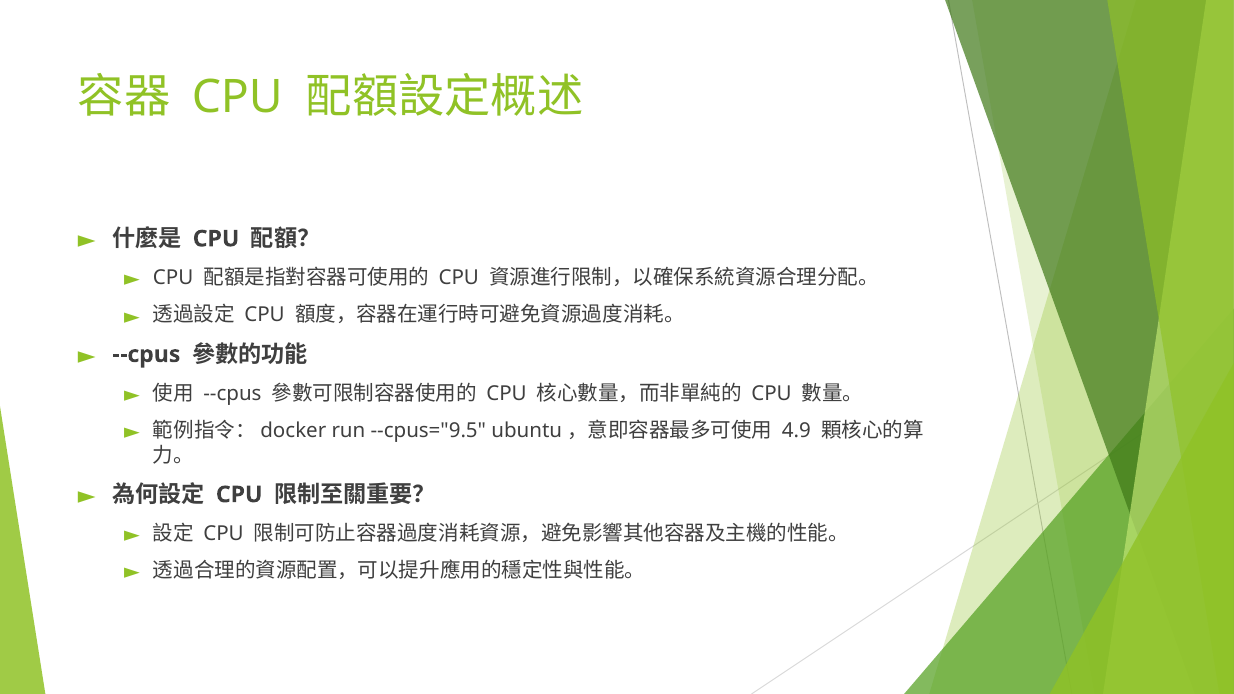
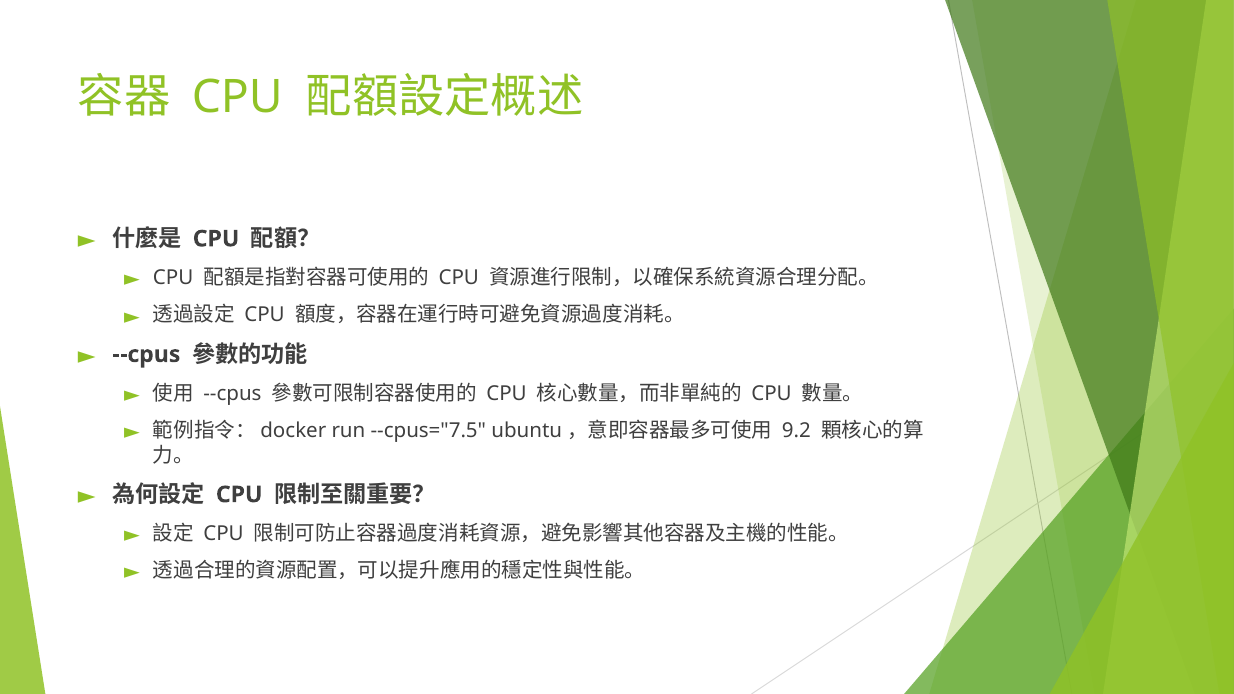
--cpus="9.5: --cpus="9.5 -> --cpus="7.5
4.9: 4.9 -> 9.2
